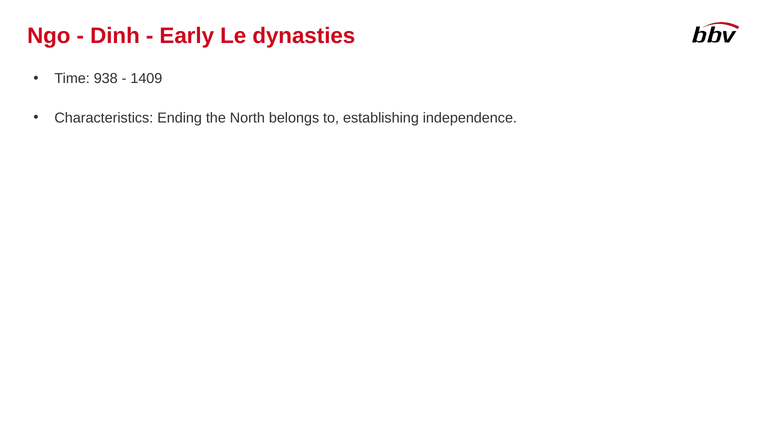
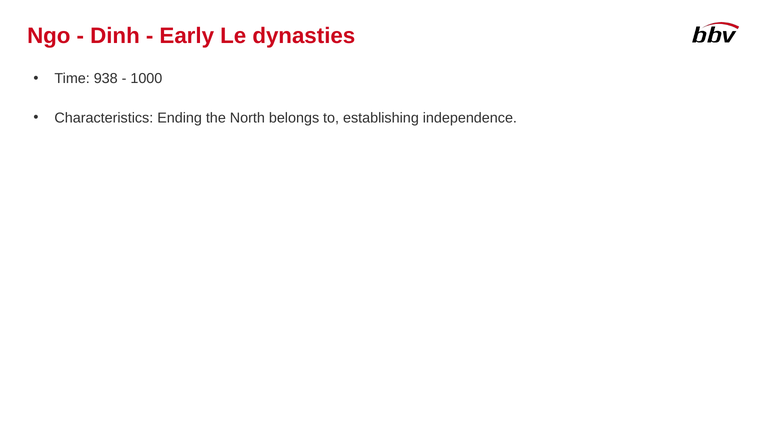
1409: 1409 -> 1000
